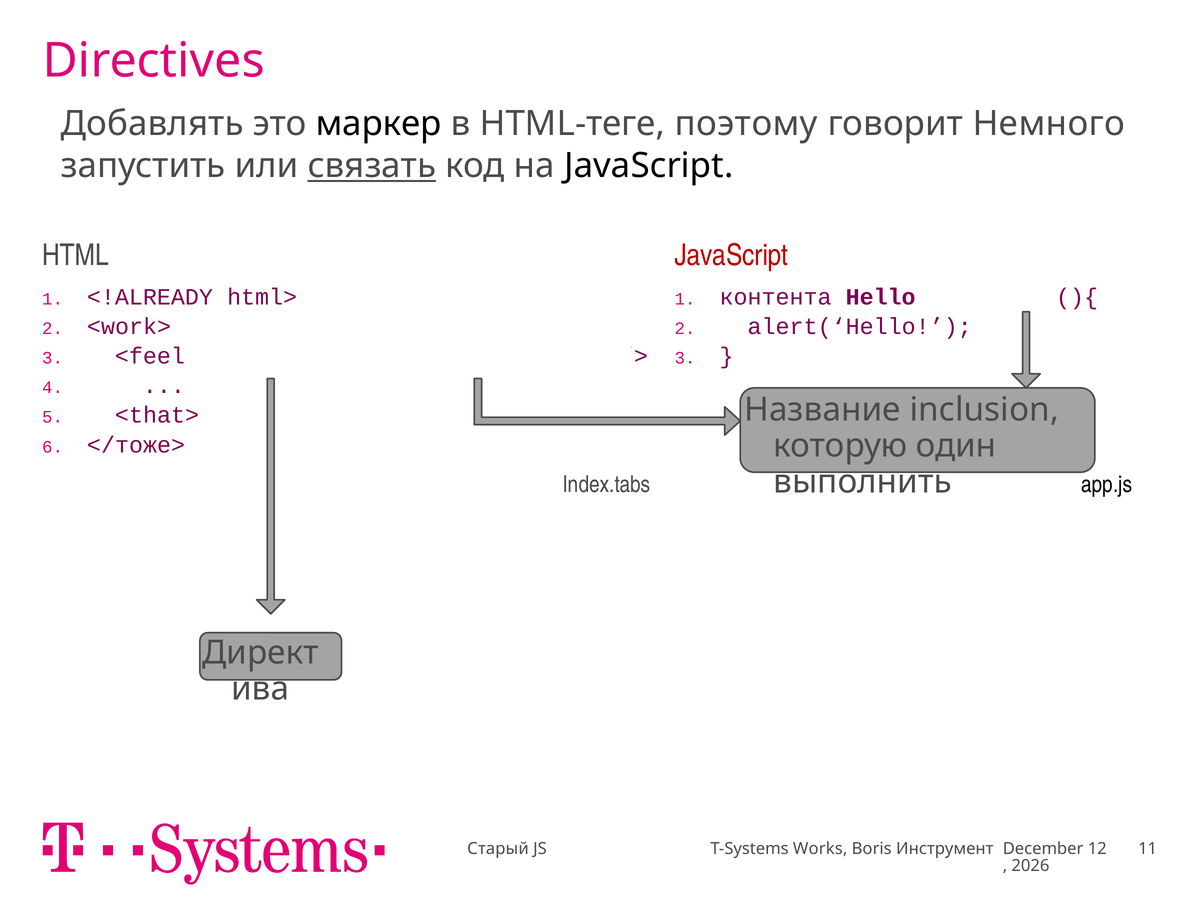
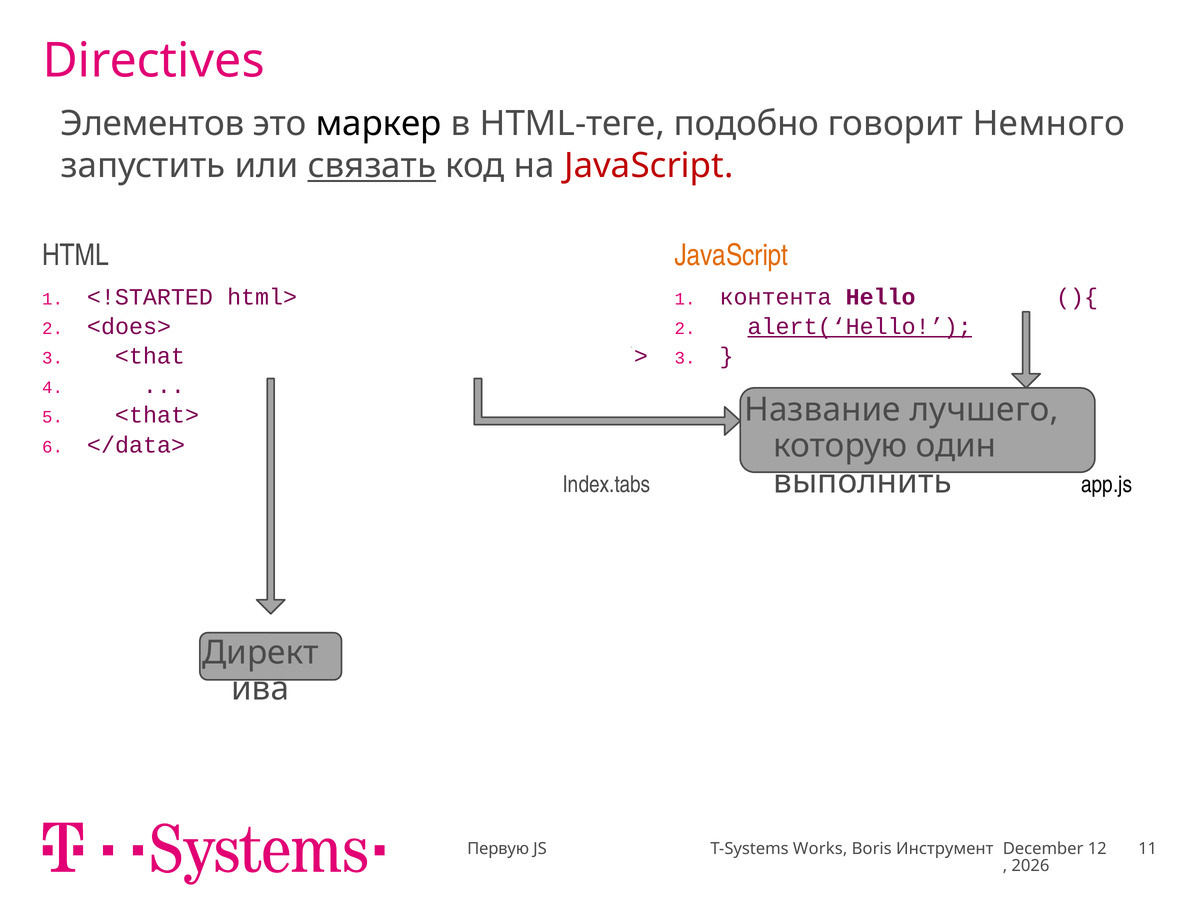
Добавлять: Добавлять -> Элементов
поэтому: поэтому -> подобно
JavaScript at (649, 166) colour: black -> red
JavaScript at (731, 256) colour: red -> orange
<!ALREADY: <!ALREADY -> <!STARTED
<work>: <work> -> <does>
alert(‘Hello underline: none -> present
<feel: <feel -> <that
inclusion: inclusion -> лучшего
</тоже>: </тоже> -> </data>
Старый: Старый -> Первую
